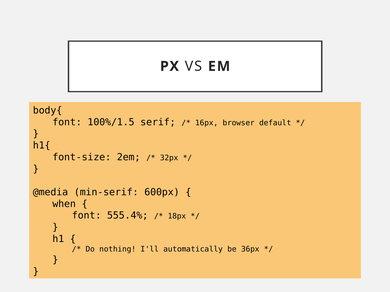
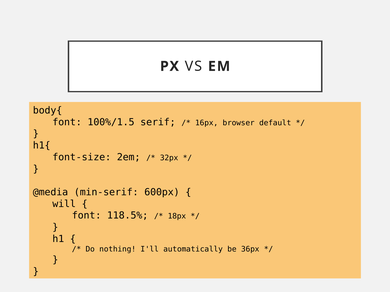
when: when -> will
555.4%: 555.4% -> 118.5%
